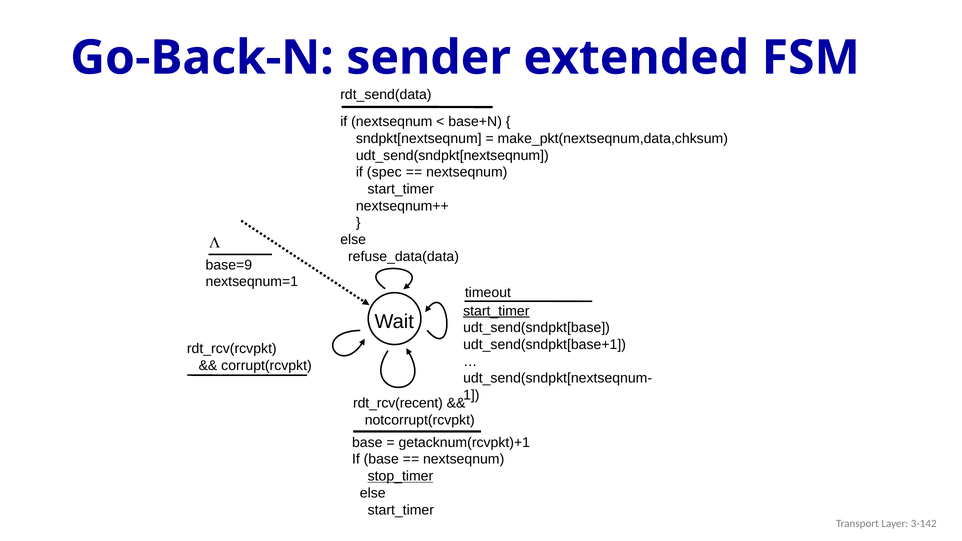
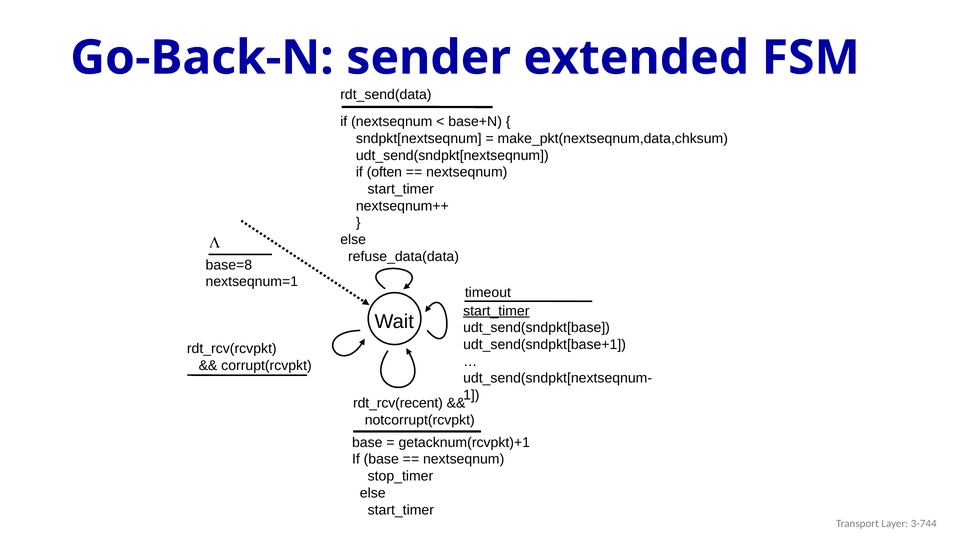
spec: spec -> often
base=9: base=9 -> base=8
stop_timer underline: present -> none
3-142: 3-142 -> 3-744
